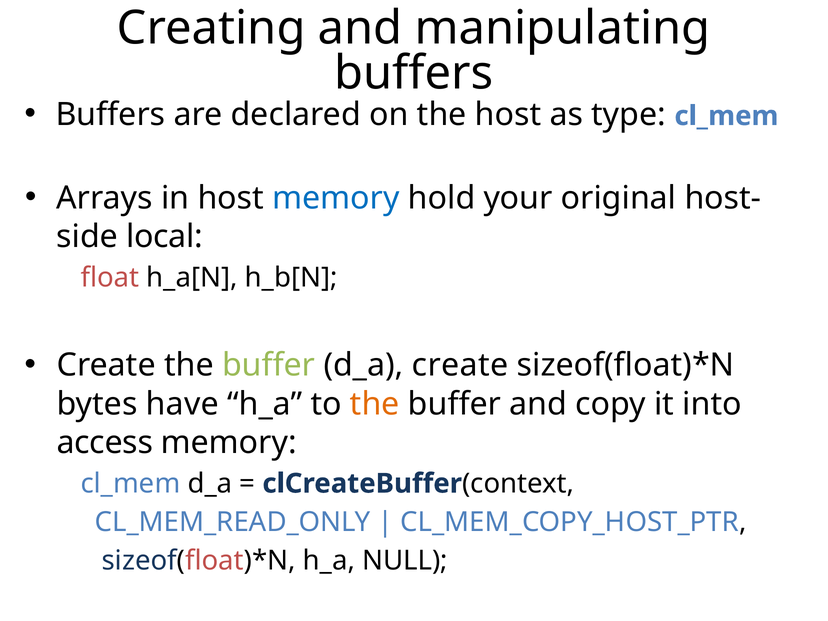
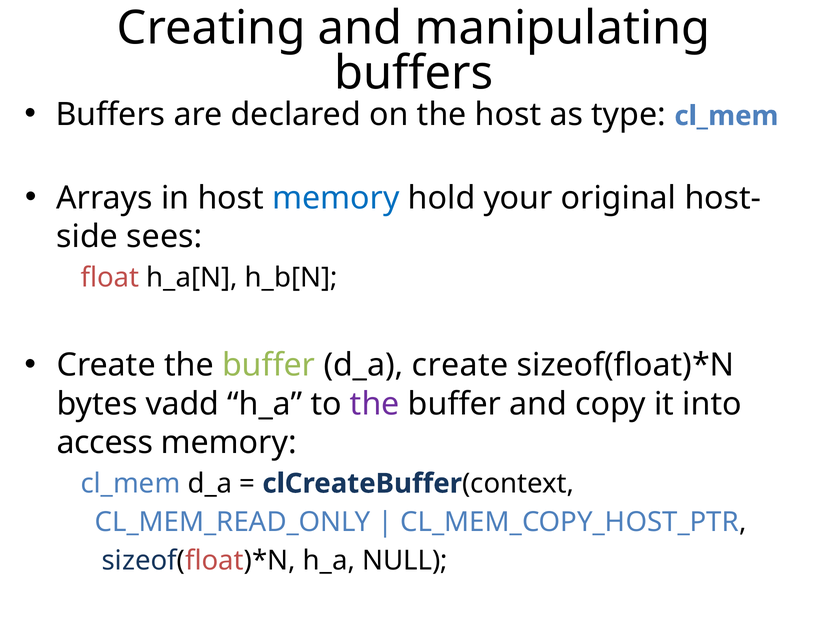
local: local -> sees
have: have -> vadd
the at (375, 404) colour: orange -> purple
